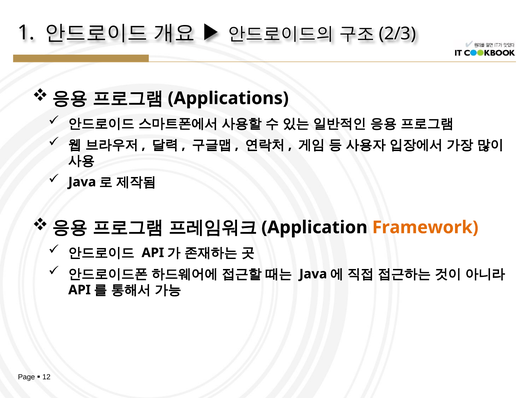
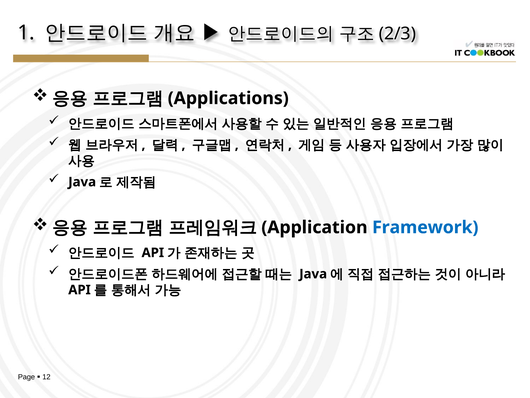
Framework colour: orange -> blue
